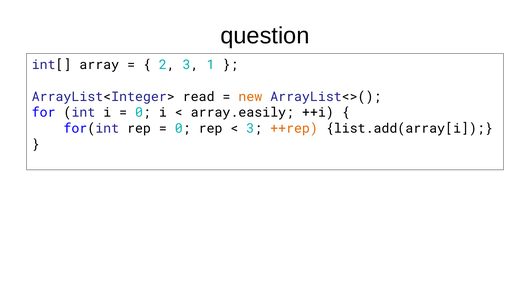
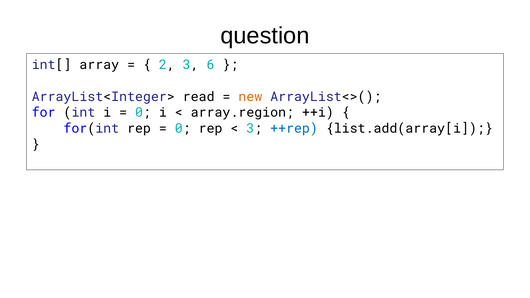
1: 1 -> 6
array.easily: array.easily -> array.region
++rep colour: orange -> blue
